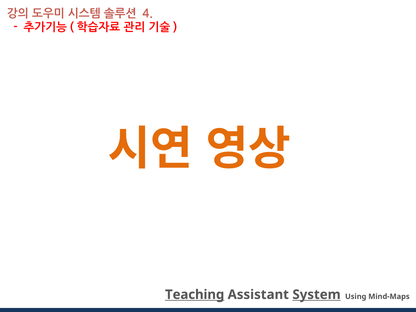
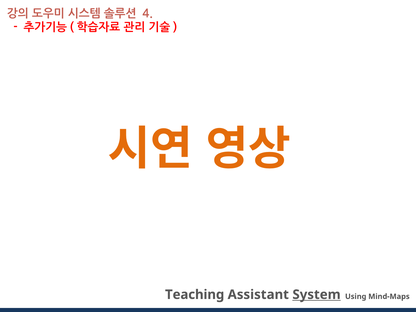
Teaching underline: present -> none
